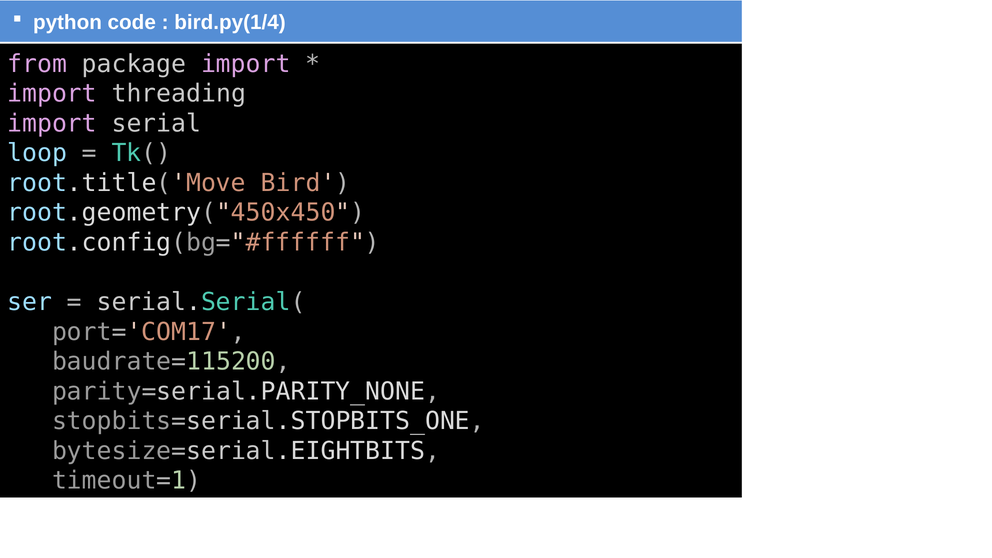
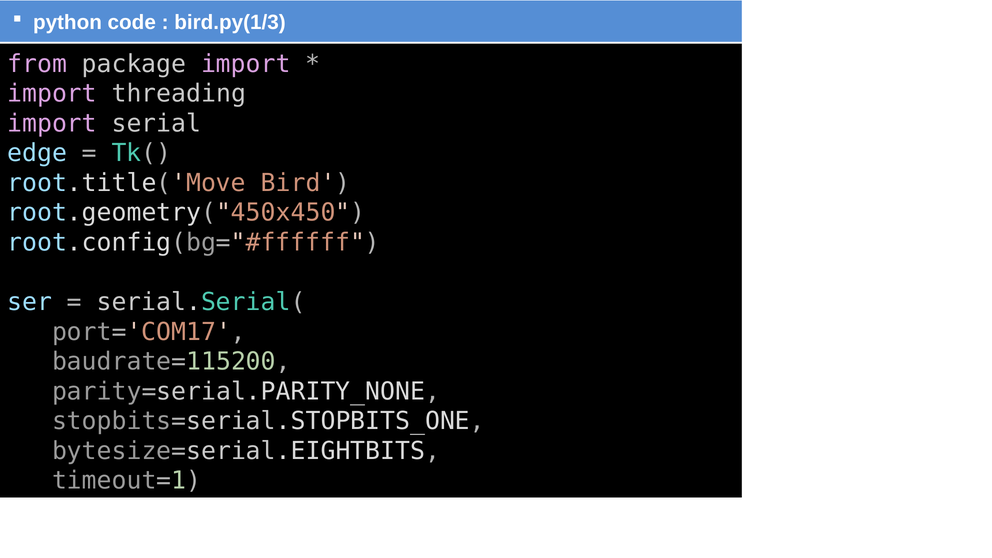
bird.py(1/4: bird.py(1/4 -> bird.py(1/3
loop: loop -> edge
